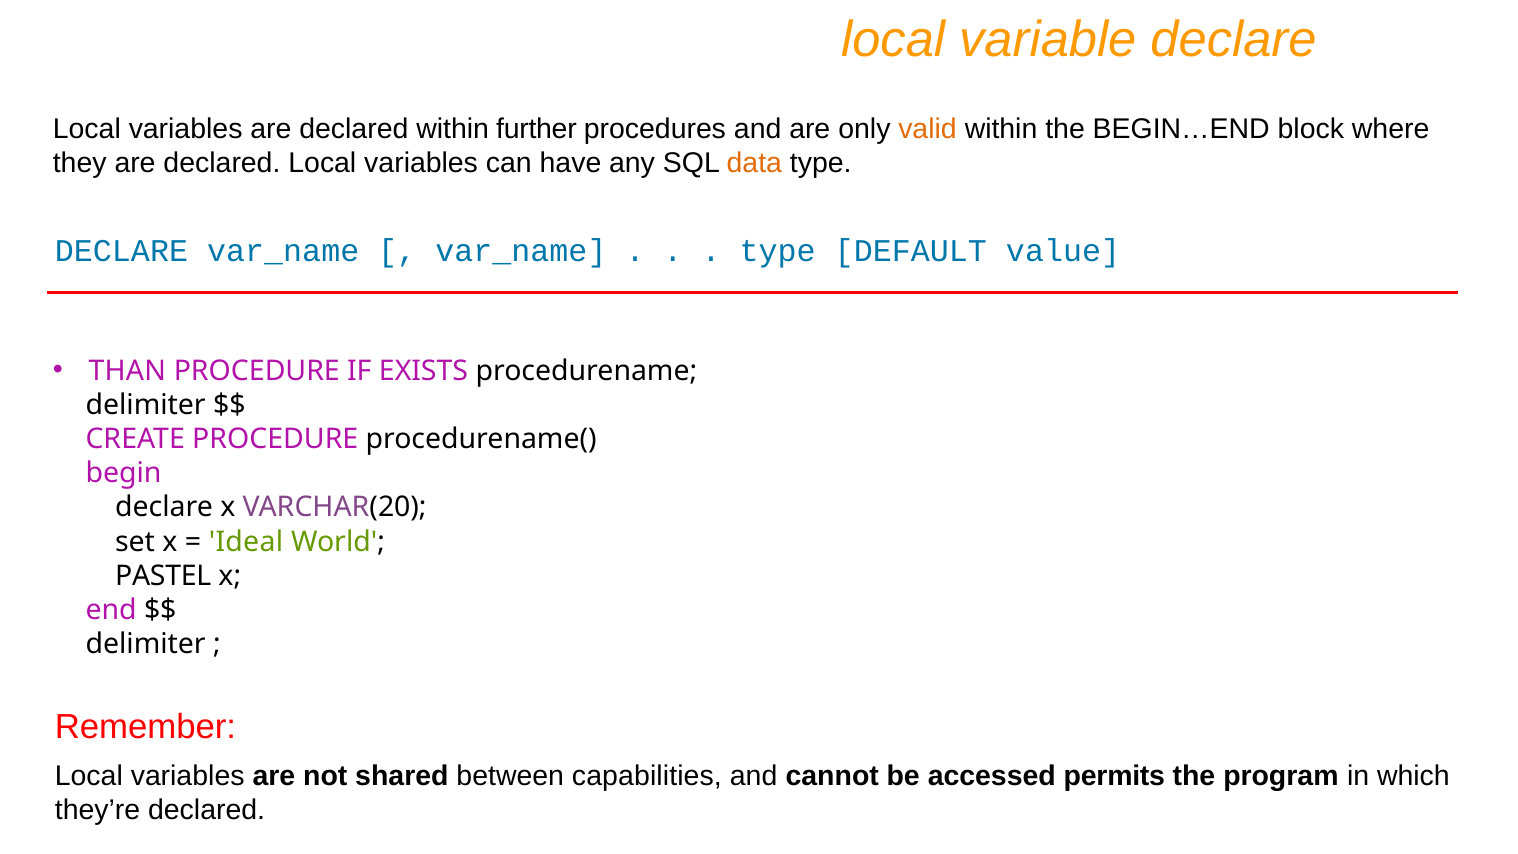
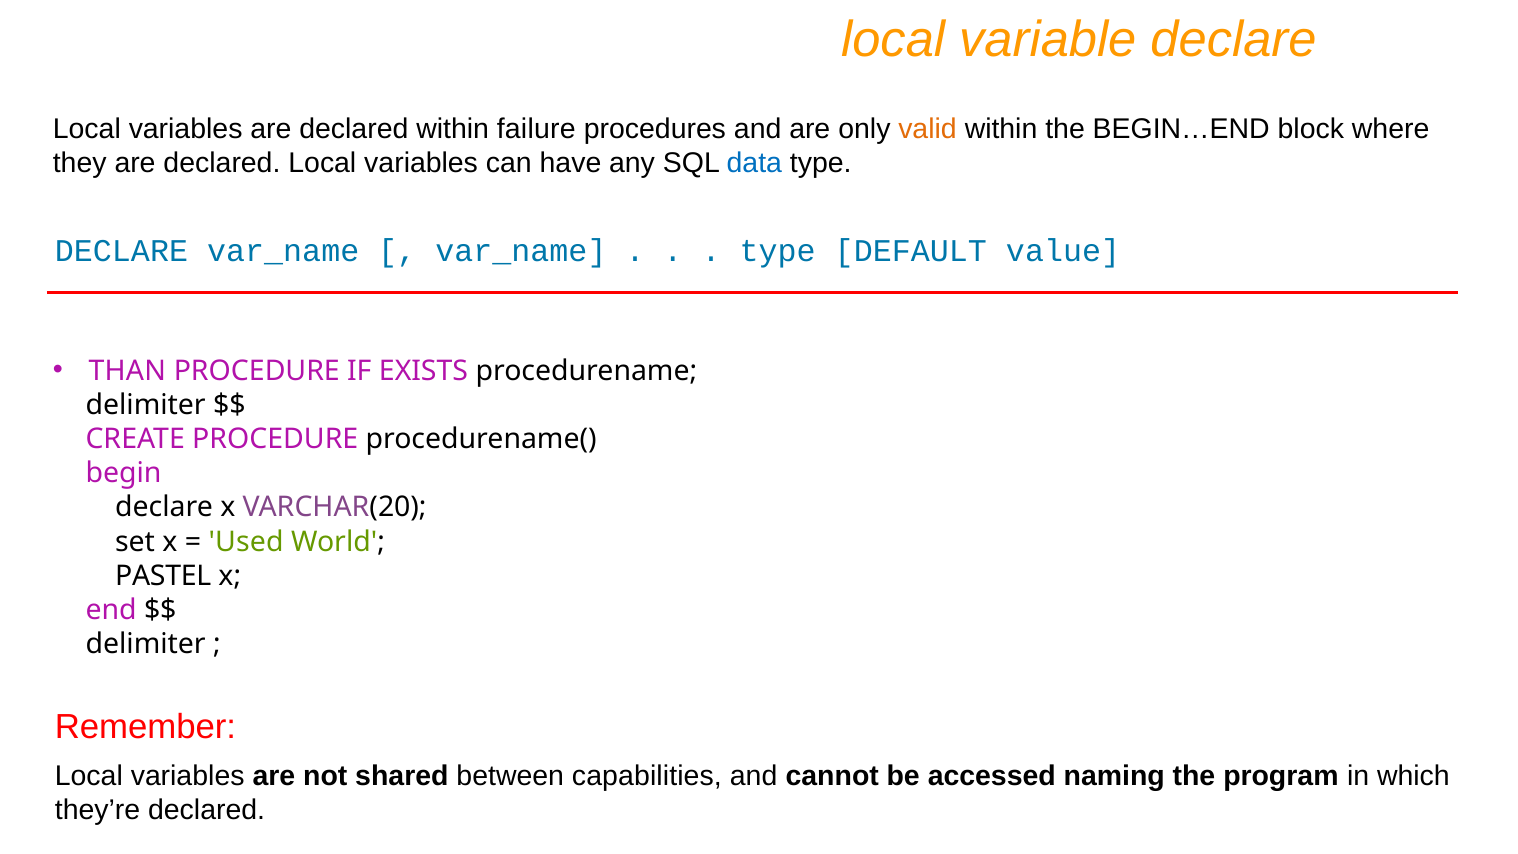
further: further -> failure
data colour: orange -> blue
Ideal: Ideal -> Used
permits: permits -> naming
